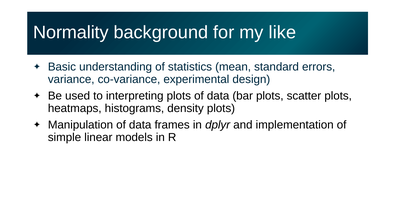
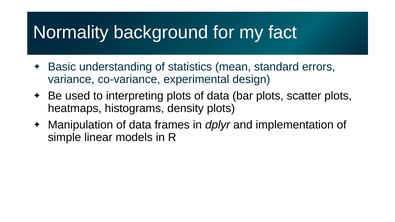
like: like -> fact
